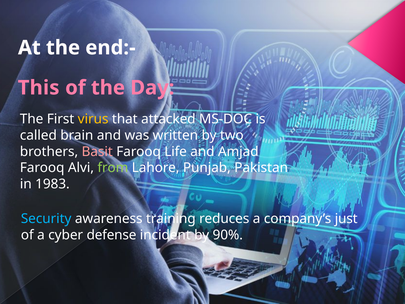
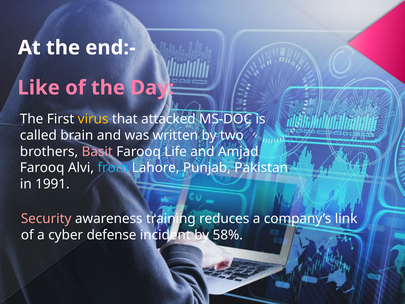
This: This -> Like
from colour: light green -> light blue
1983: 1983 -> 1991
Security colour: light blue -> pink
just: just -> link
90%: 90% -> 58%
